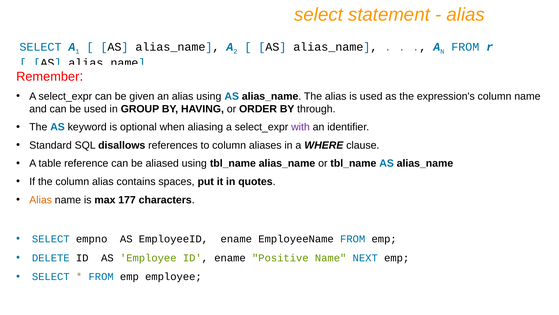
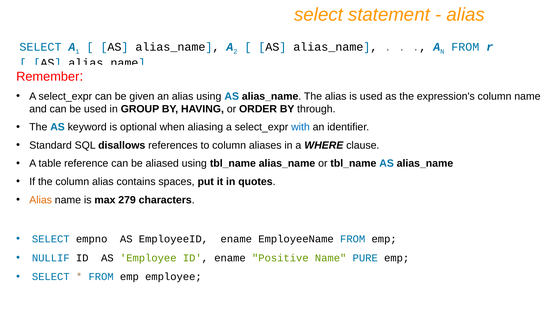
with colour: purple -> blue
177: 177 -> 279
DELETE: DELETE -> NULLIF
NEXT: NEXT -> PURE
